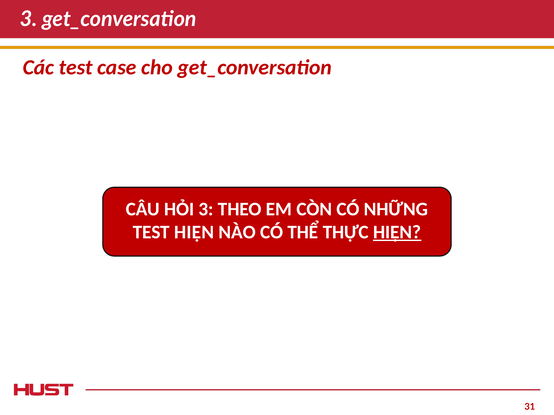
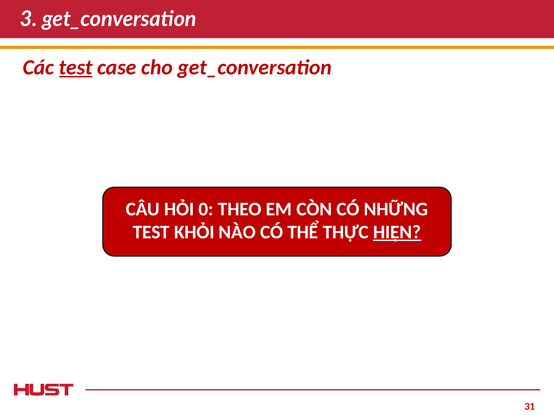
test at (76, 67) underline: none -> present
HỎI 3: 3 -> 0
TEST HIỆN: HIỆN -> KHỎI
